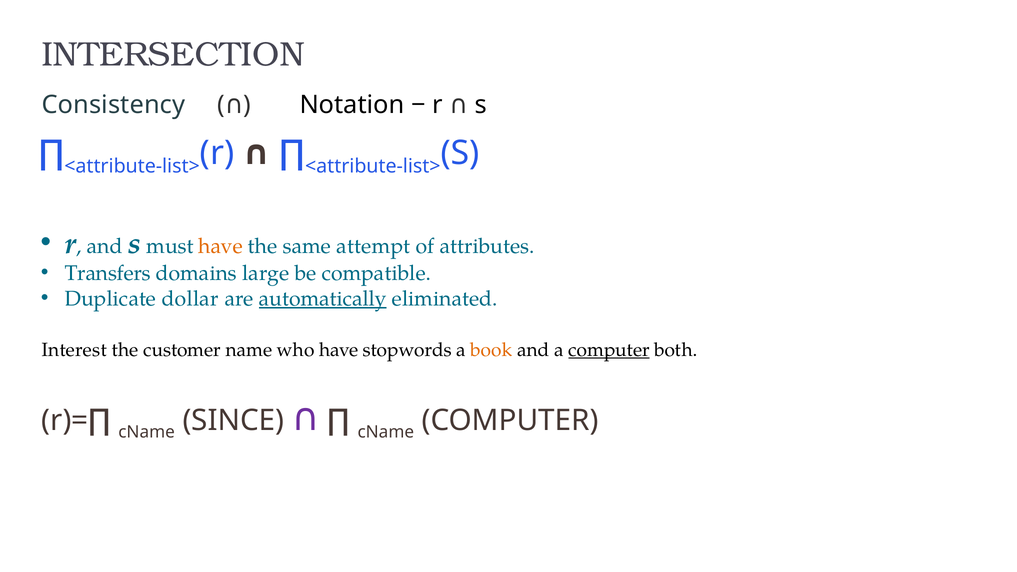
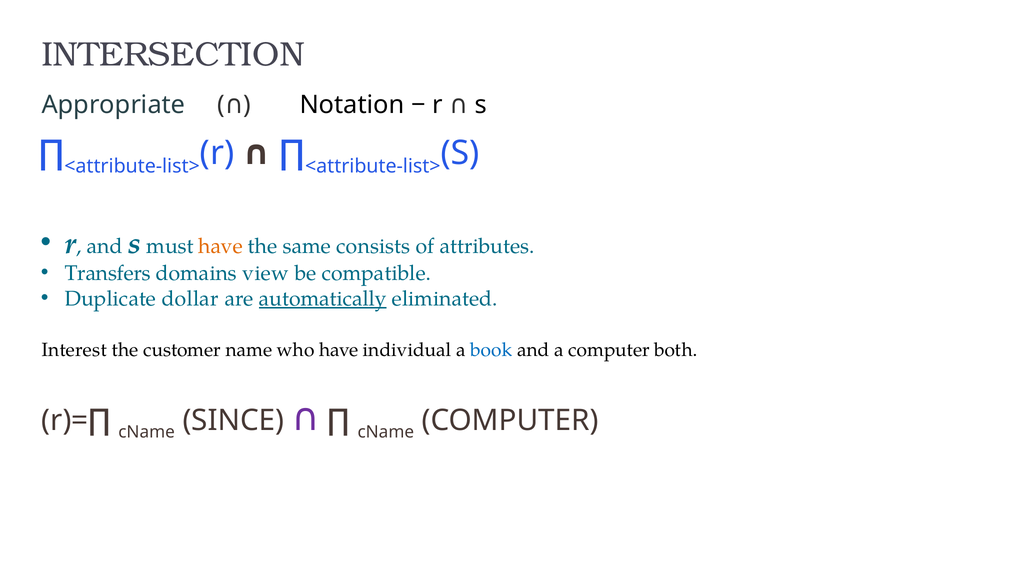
Consistency: Consistency -> Appropriate
attempt: attempt -> consists
large: large -> view
stopwords: stopwords -> individual
book colour: orange -> blue
computer at (609, 350) underline: present -> none
